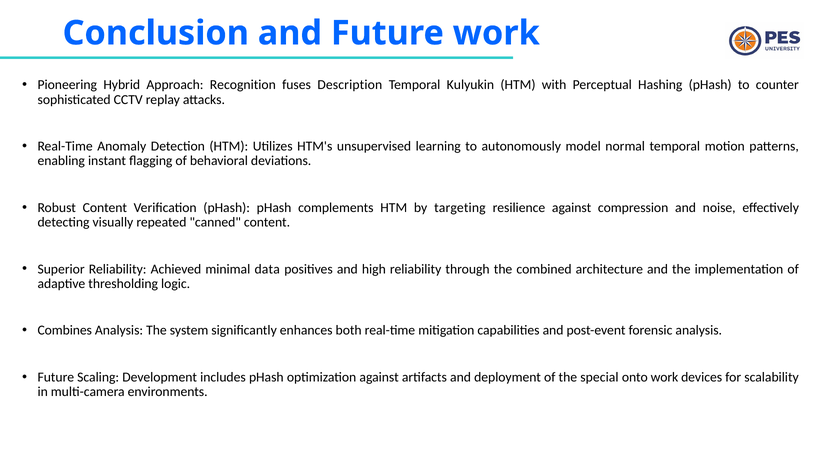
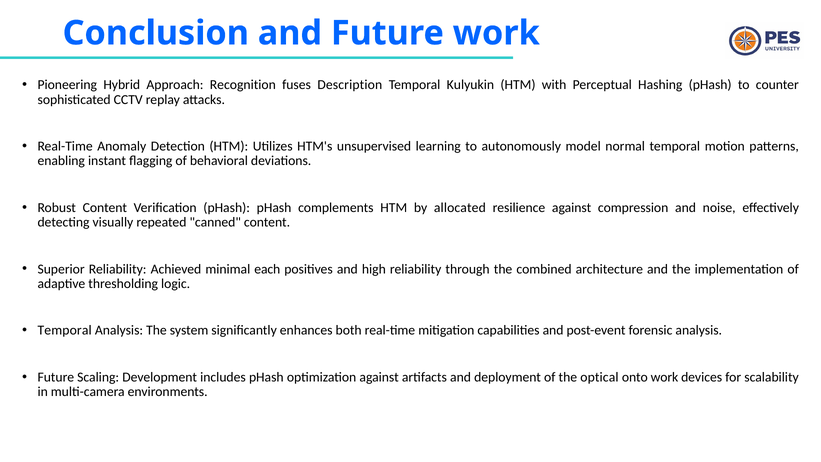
targeting: targeting -> allocated
data: data -> each
Combines at (65, 330): Combines -> Temporal
special: special -> optical
